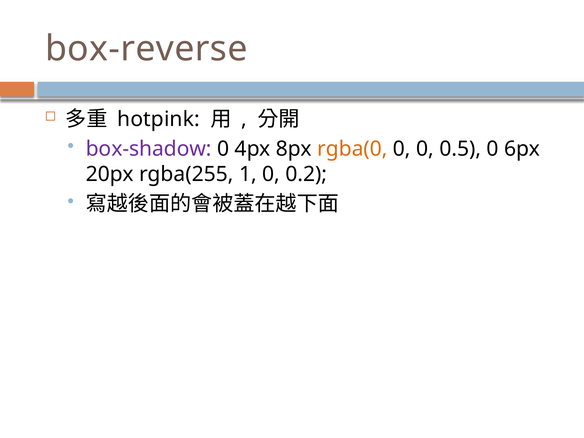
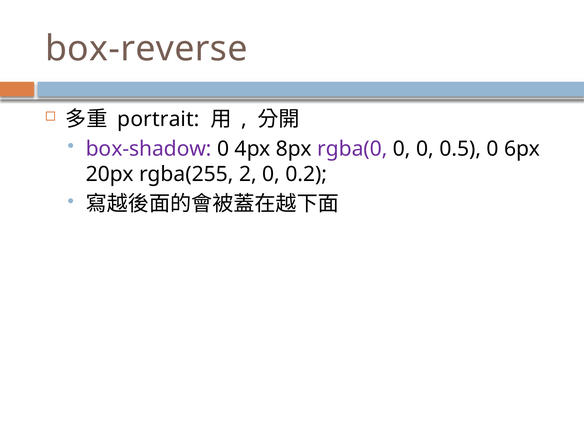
hotpink: hotpink -> portrait
rgba(0 colour: orange -> purple
1: 1 -> 2
